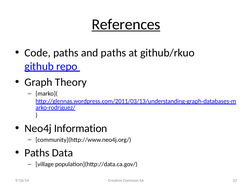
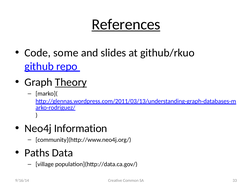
Code paths: paths -> some
and paths: paths -> slides
Theory underline: none -> present
